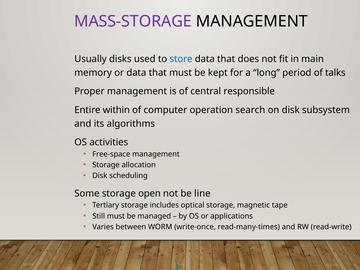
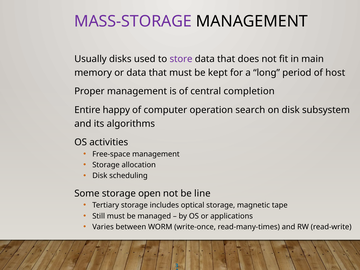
store colour: blue -> purple
talks: talks -> host
responsible: responsible -> completion
within: within -> happy
